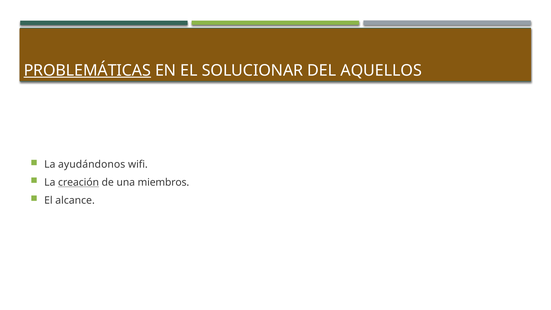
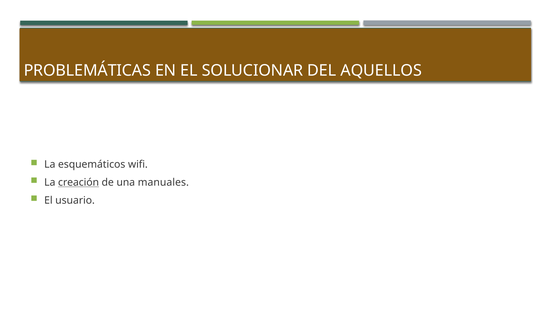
PROBLEMÁTICAS underline: present -> none
ayudándonos: ayudándonos -> esquemáticos
miembros: miembros -> manuales
alcance: alcance -> usuario
